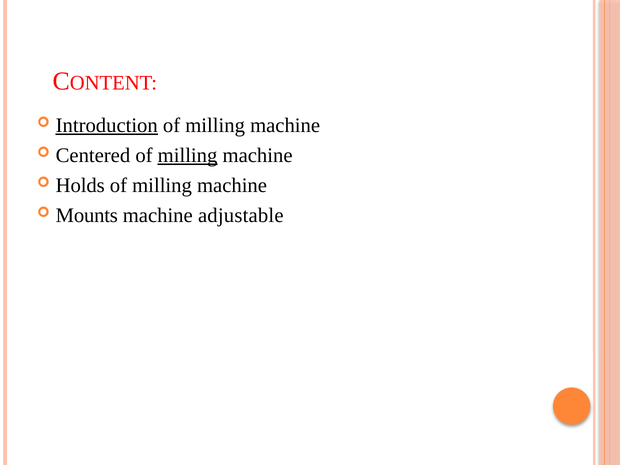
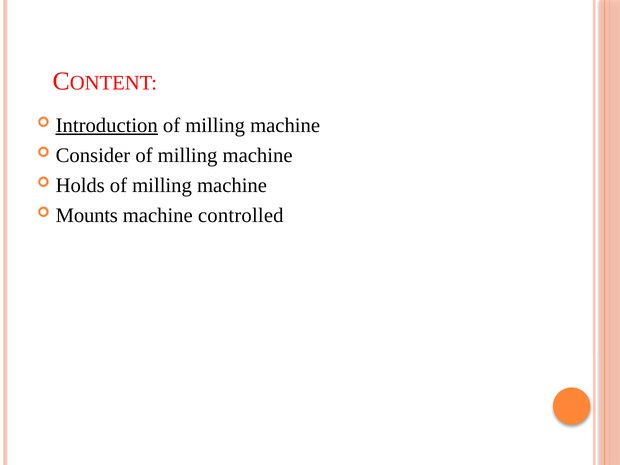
Centered: Centered -> Consider
milling at (188, 155) underline: present -> none
adjustable: adjustable -> controlled
